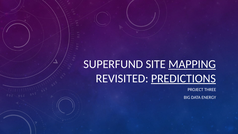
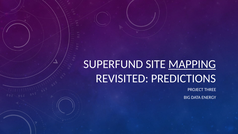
PREDICTIONS underline: present -> none
